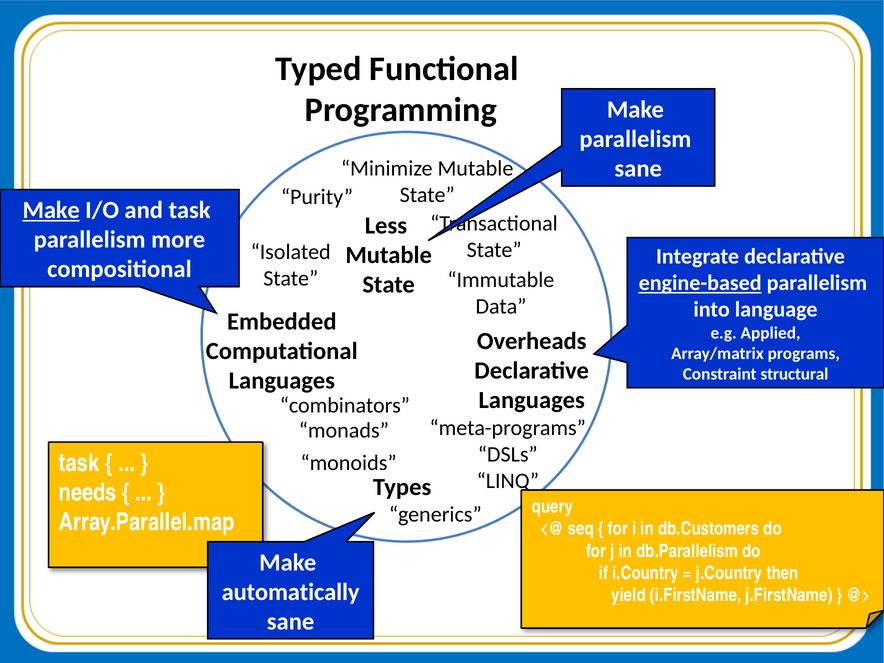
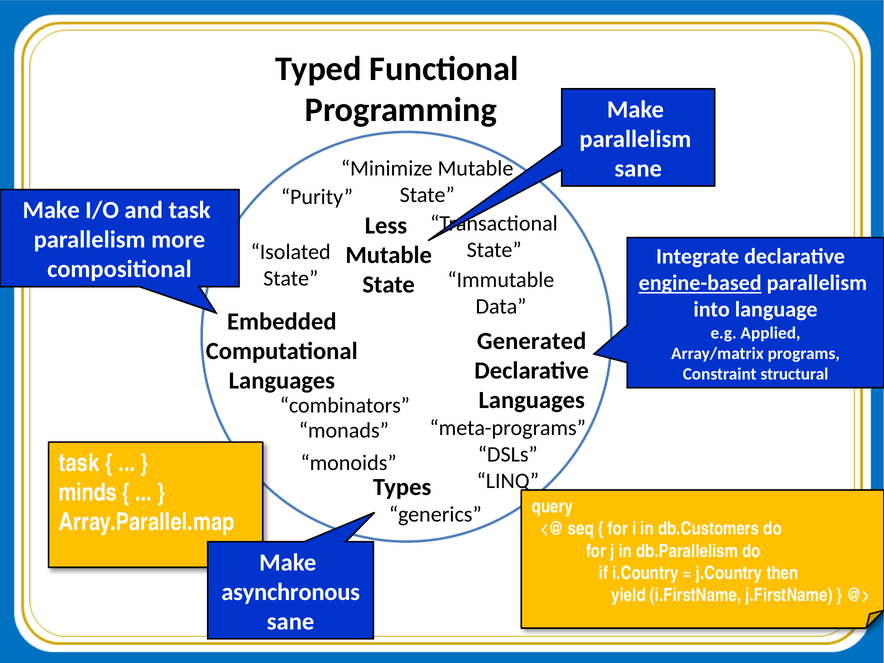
Make at (51, 210) underline: present -> none
Overheads: Overheads -> Generated
needs: needs -> minds
automatically: automatically -> asynchronous
